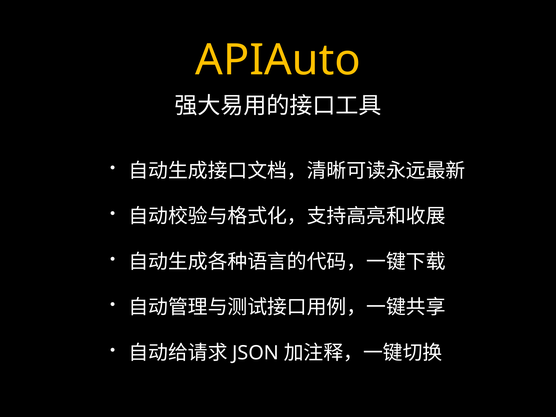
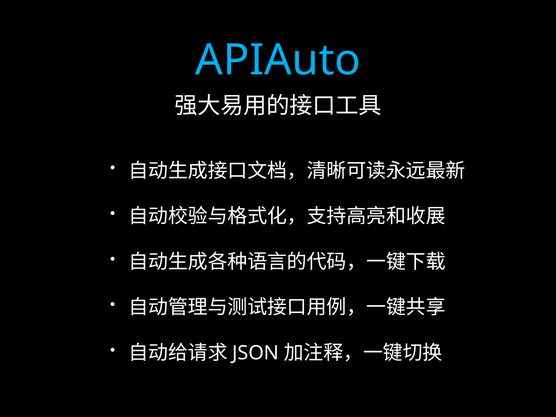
APIAuto colour: yellow -> light blue
